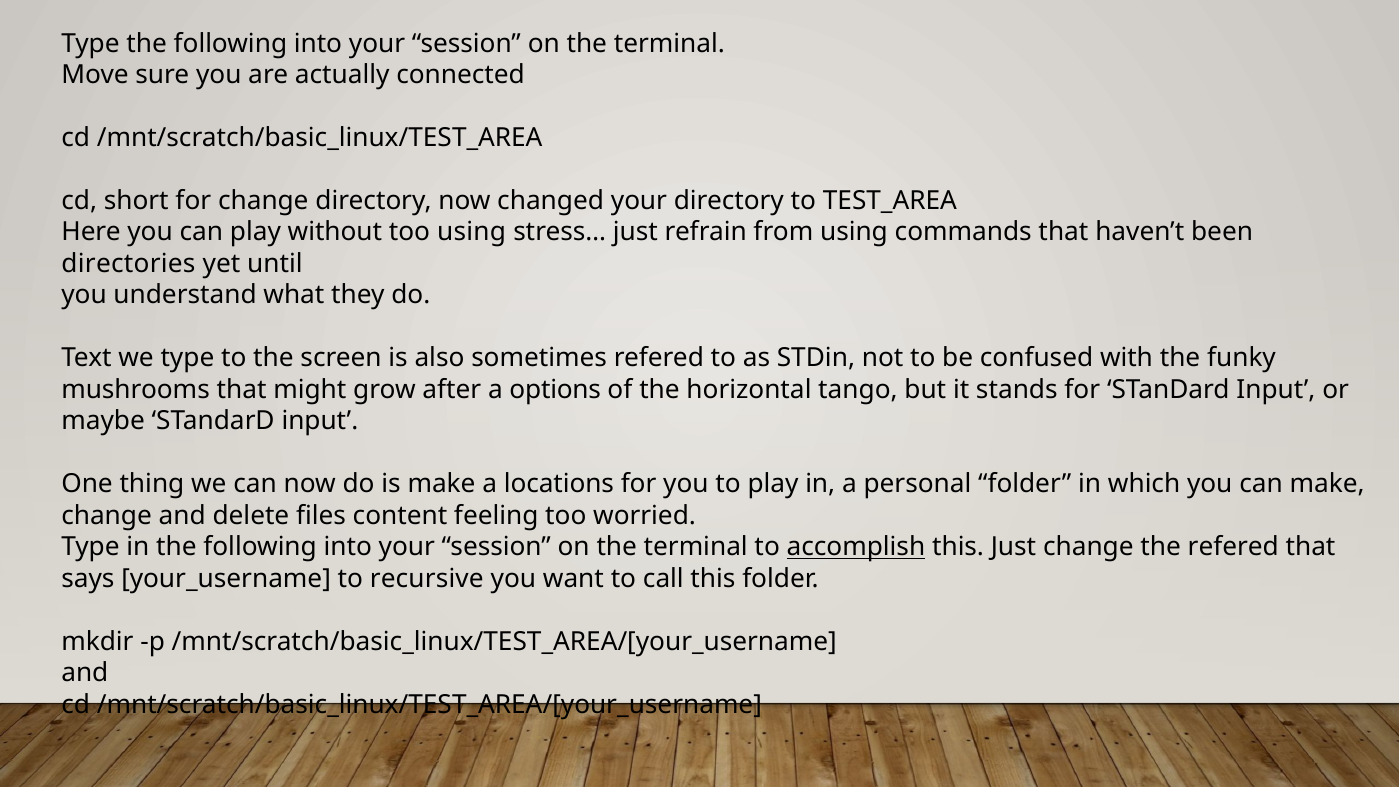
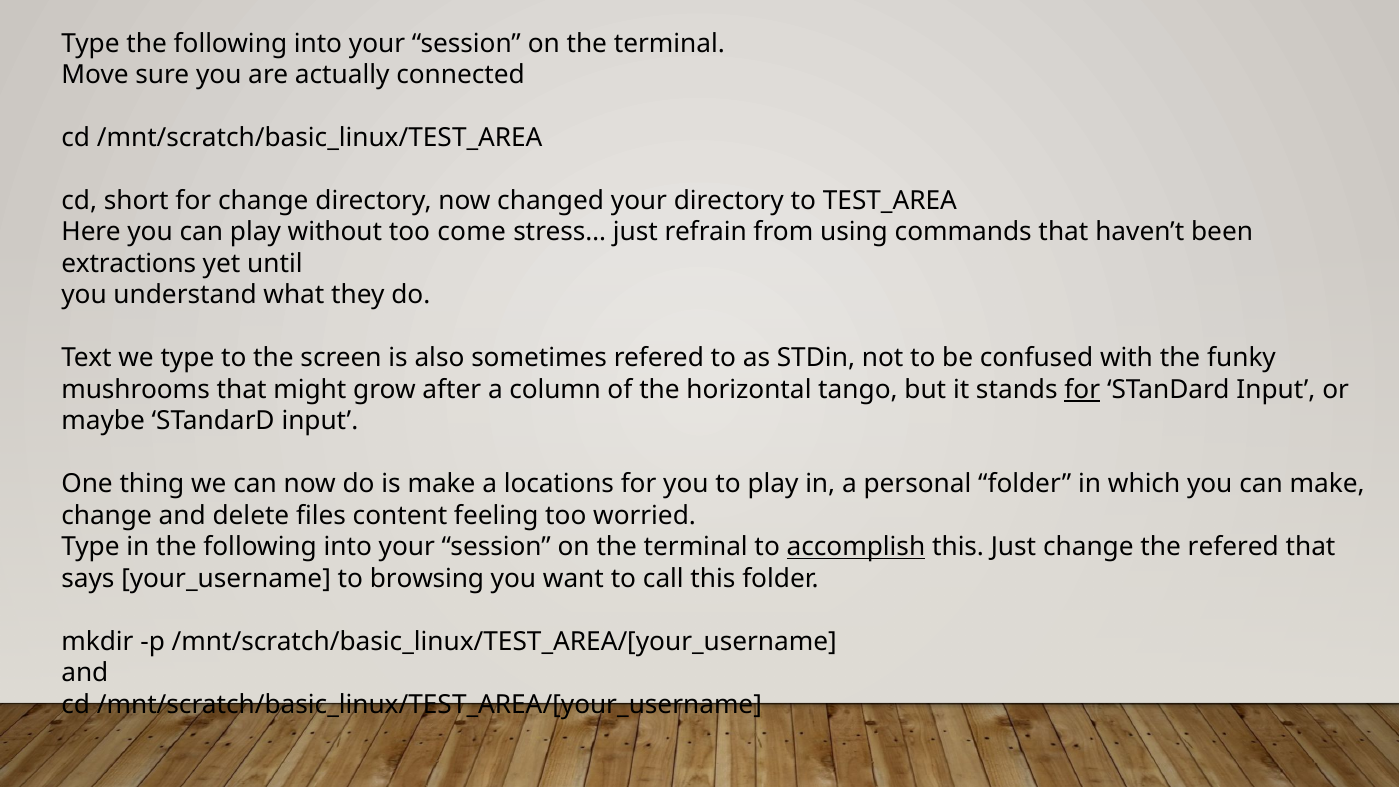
too using: using -> come
directories: directories -> extractions
options: options -> column
for at (1082, 390) underline: none -> present
recursive: recursive -> browsing
